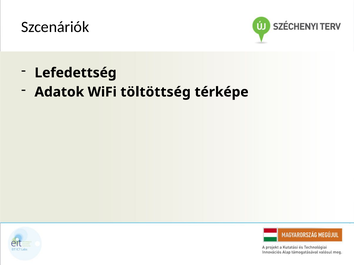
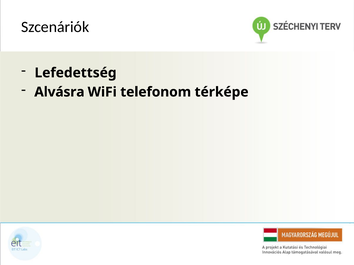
Adatok: Adatok -> Alvásra
töltöttség: töltöttség -> telefonom
